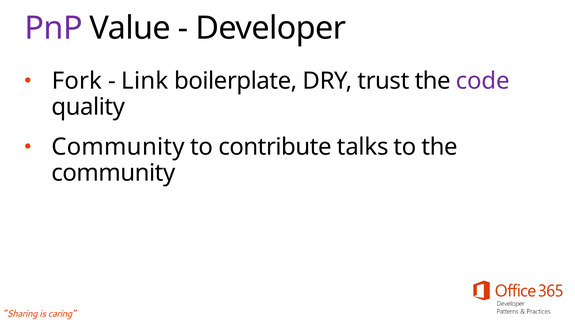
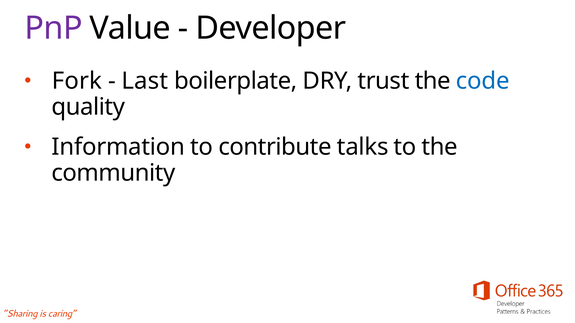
Link: Link -> Last
code colour: purple -> blue
Community at (118, 147): Community -> Information
